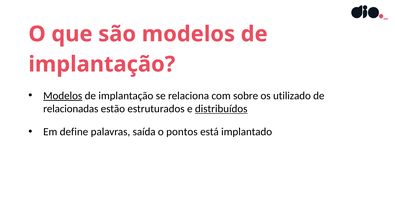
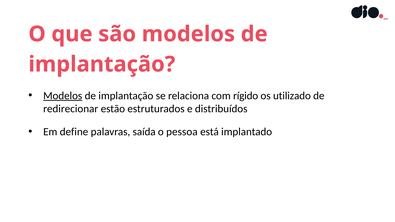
sobre: sobre -> rígido
relacionadas: relacionadas -> redirecionar
distribuídos underline: present -> none
pontos: pontos -> pessoa
